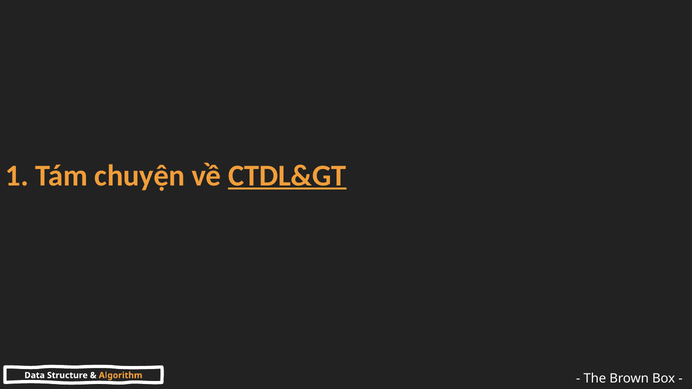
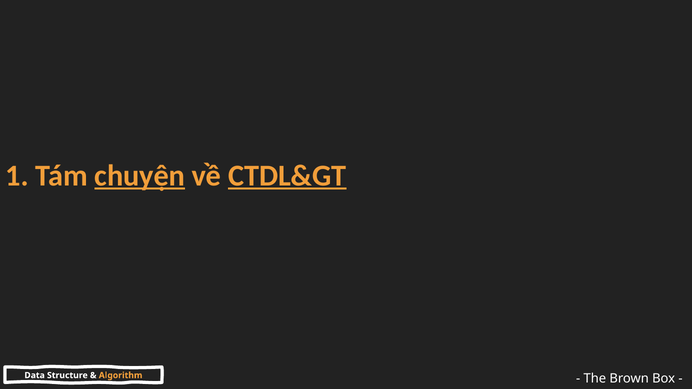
chuyện underline: none -> present
